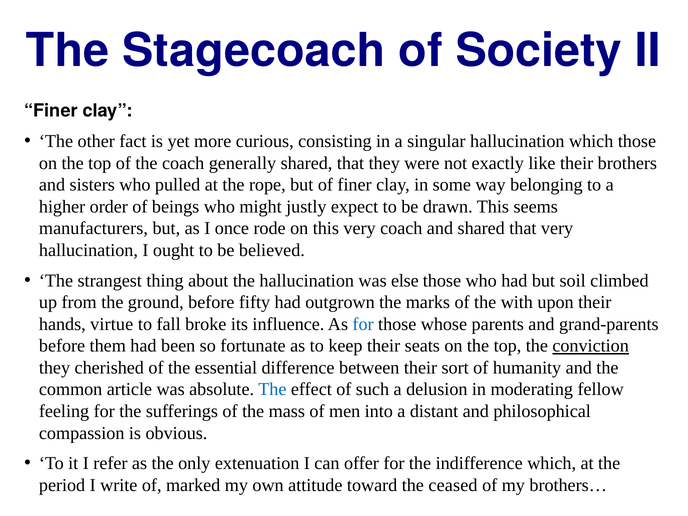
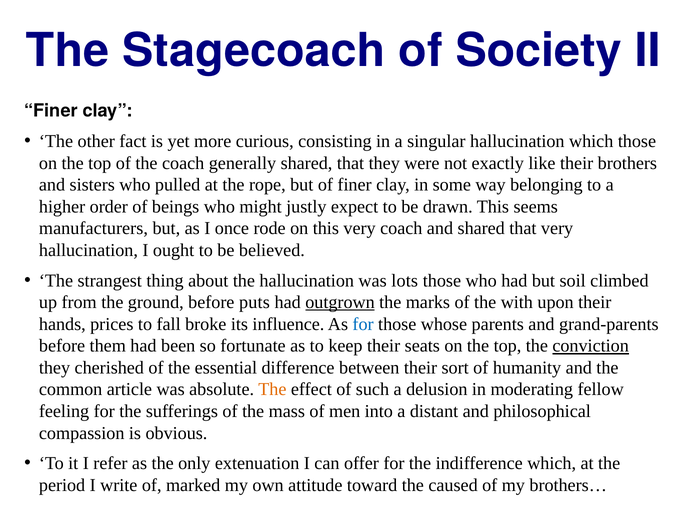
else: else -> lots
fifty: fifty -> puts
outgrown underline: none -> present
virtue: virtue -> prices
The at (272, 390) colour: blue -> orange
ceased: ceased -> caused
